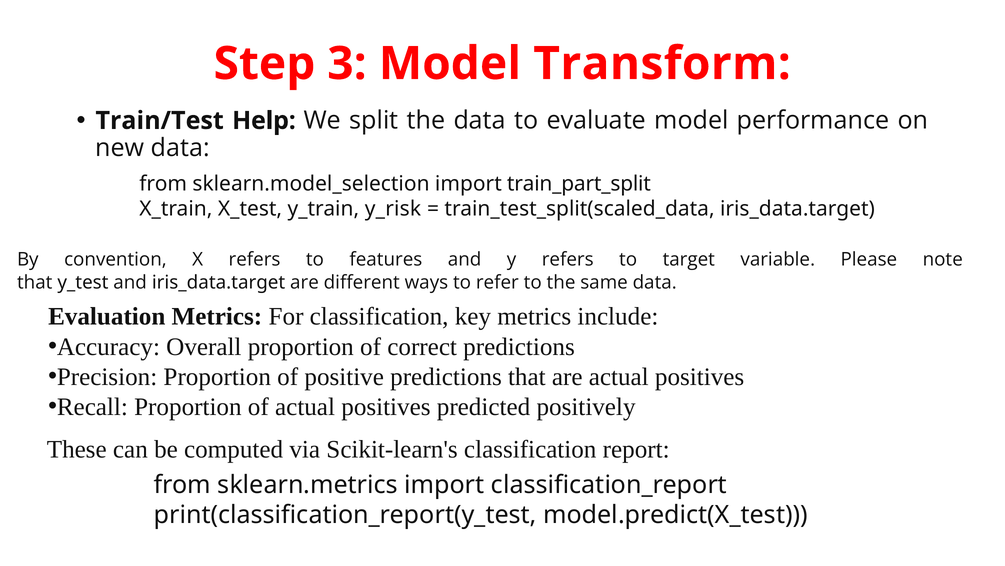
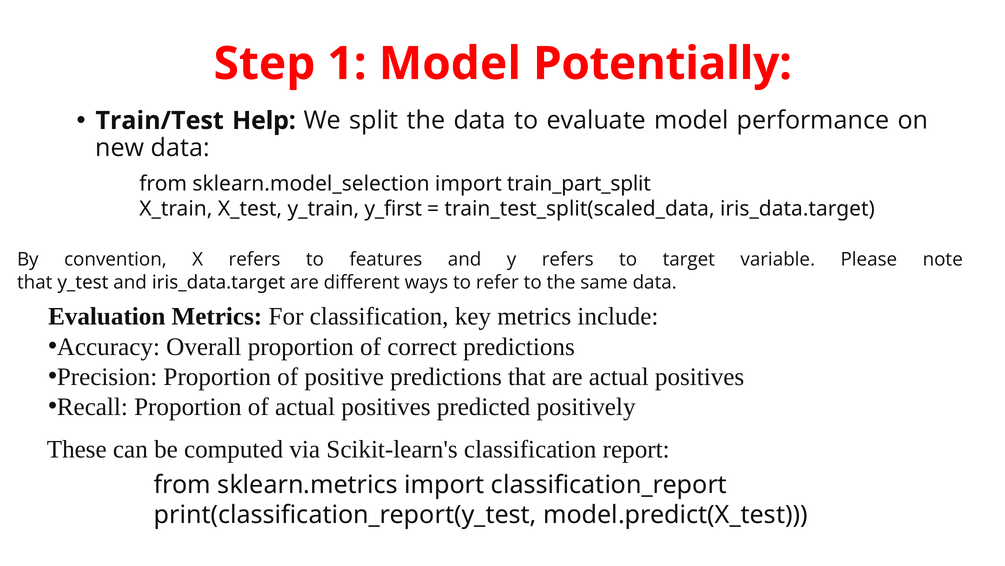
3: 3 -> 1
Transform: Transform -> Potentially
y_risk: y_risk -> y_first
